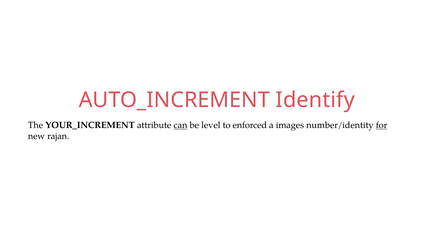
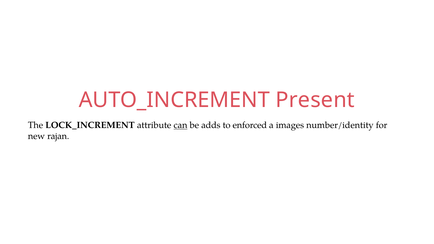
Identify: Identify -> Present
YOUR_INCREMENT: YOUR_INCREMENT -> LOCK_INCREMENT
level: level -> adds
for underline: present -> none
